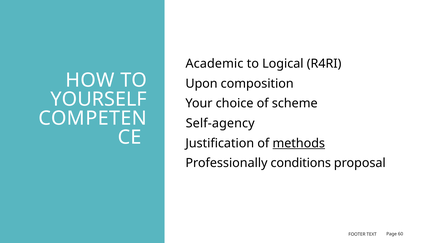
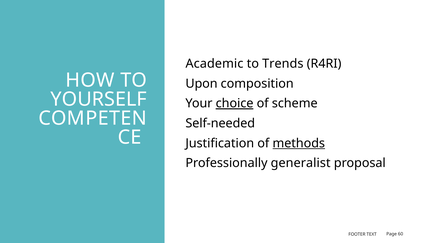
Logical: Logical -> Trends
choice underline: none -> present
Self-agency: Self-agency -> Self-needed
conditions: conditions -> generalist
